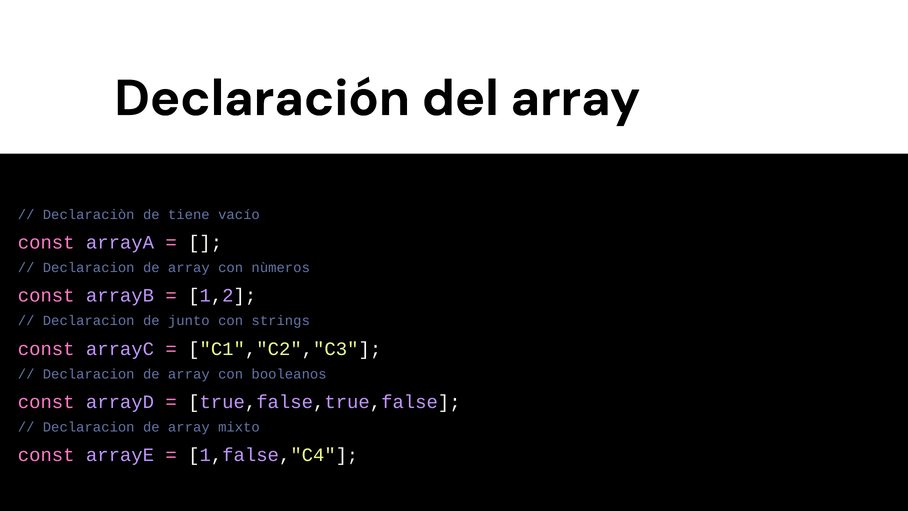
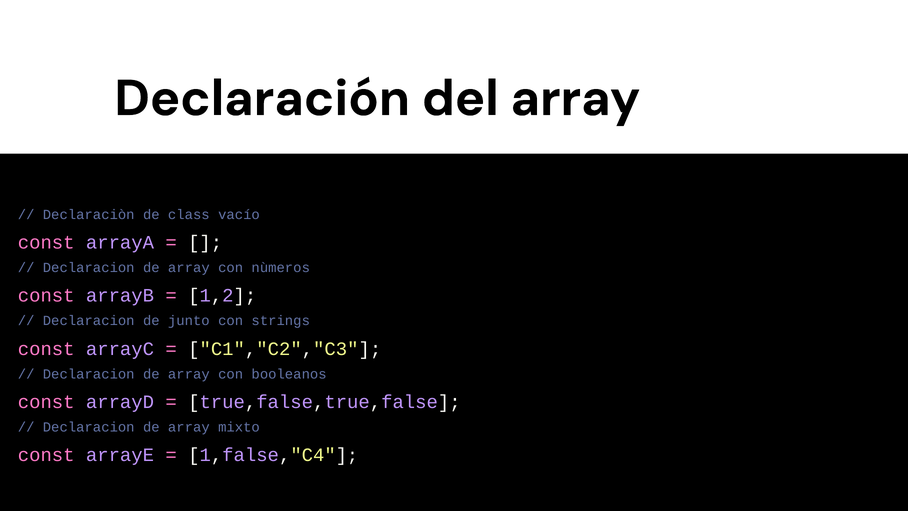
tiene: tiene -> class
